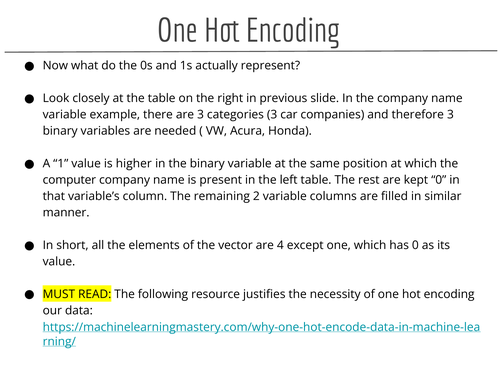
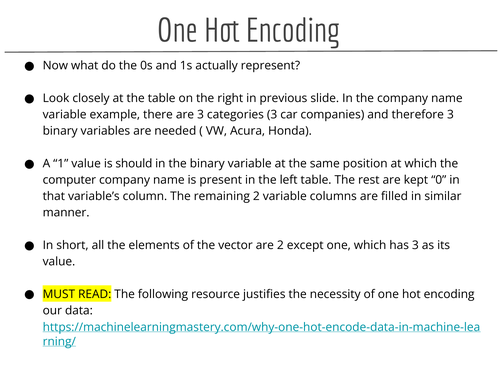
higher: higher -> should
are 4: 4 -> 2
has 0: 0 -> 3
